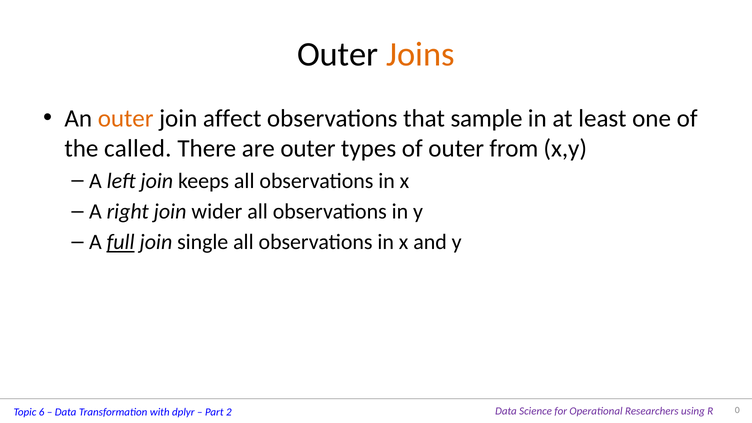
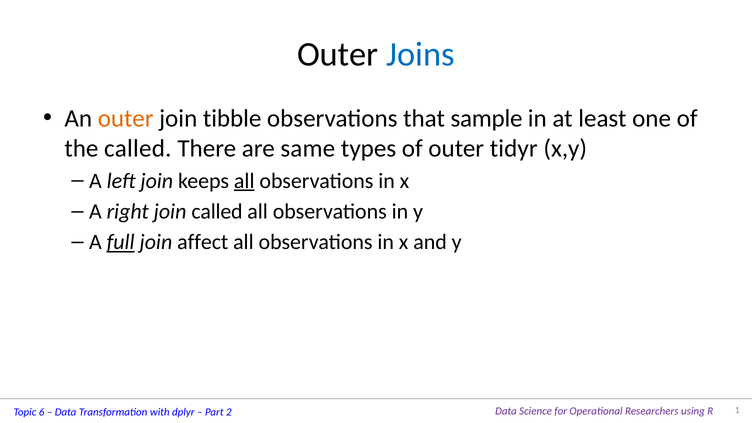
Joins colour: orange -> blue
affect: affect -> tibble
are outer: outer -> same
from: from -> tidyr
all at (244, 181) underline: none -> present
join wider: wider -> called
single: single -> affect
0: 0 -> 1
